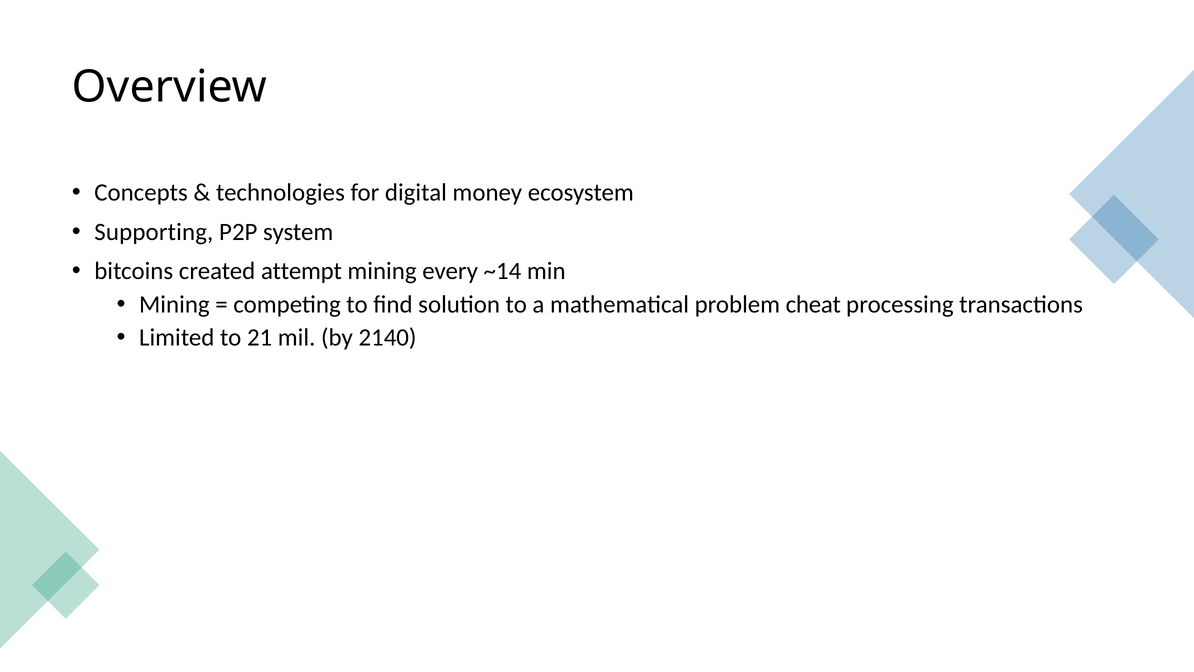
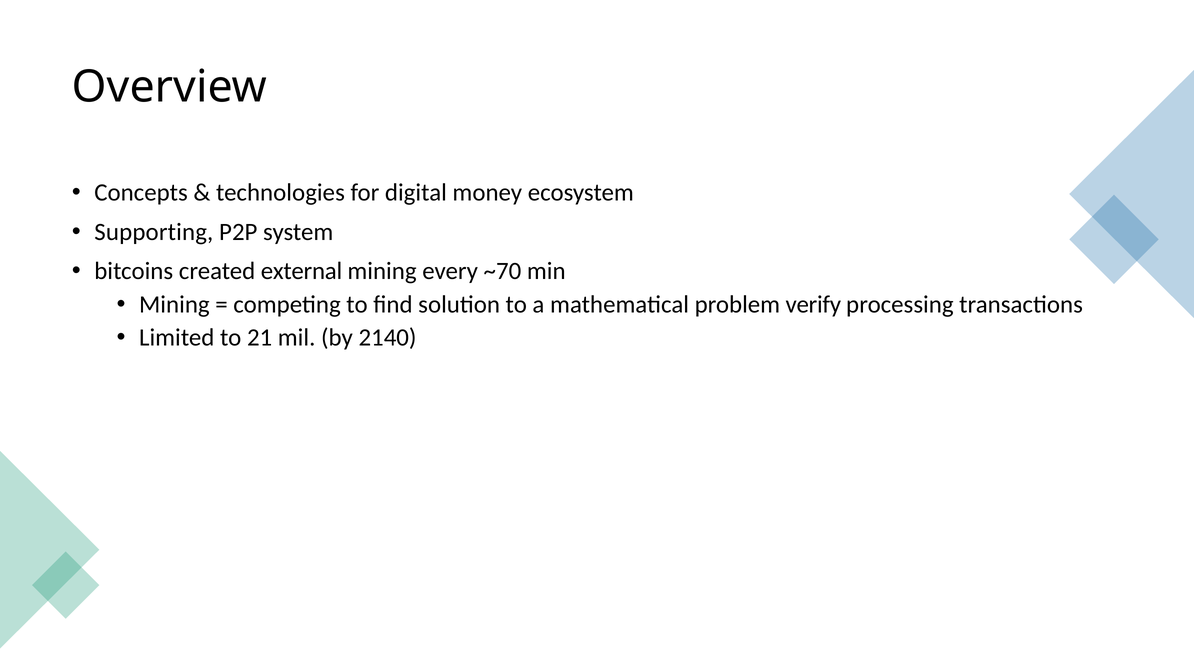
attempt: attempt -> external
~14: ~14 -> ~70
cheat: cheat -> verify
